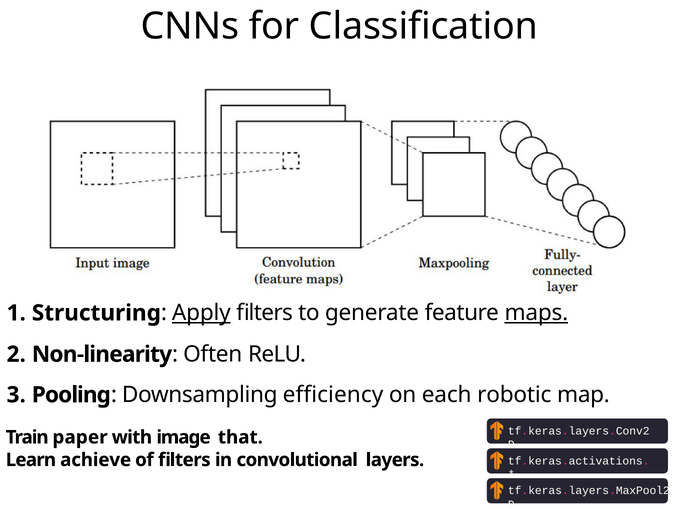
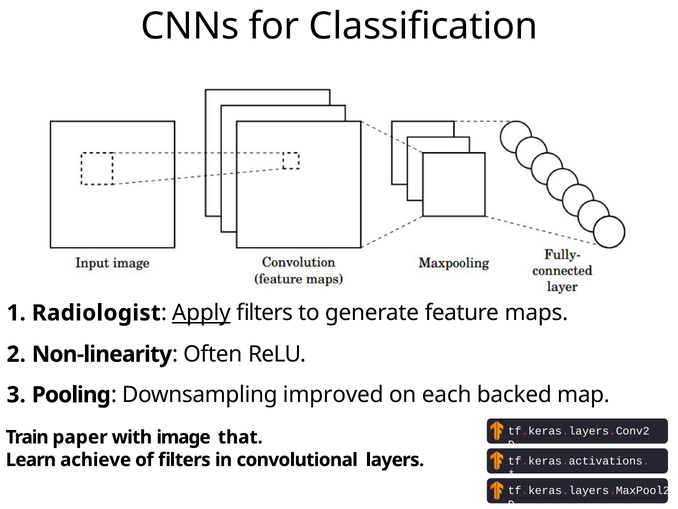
Structuring: Structuring -> Radiologist
maps underline: present -> none
efficiency: efficiency -> improved
robotic: robotic -> backed
